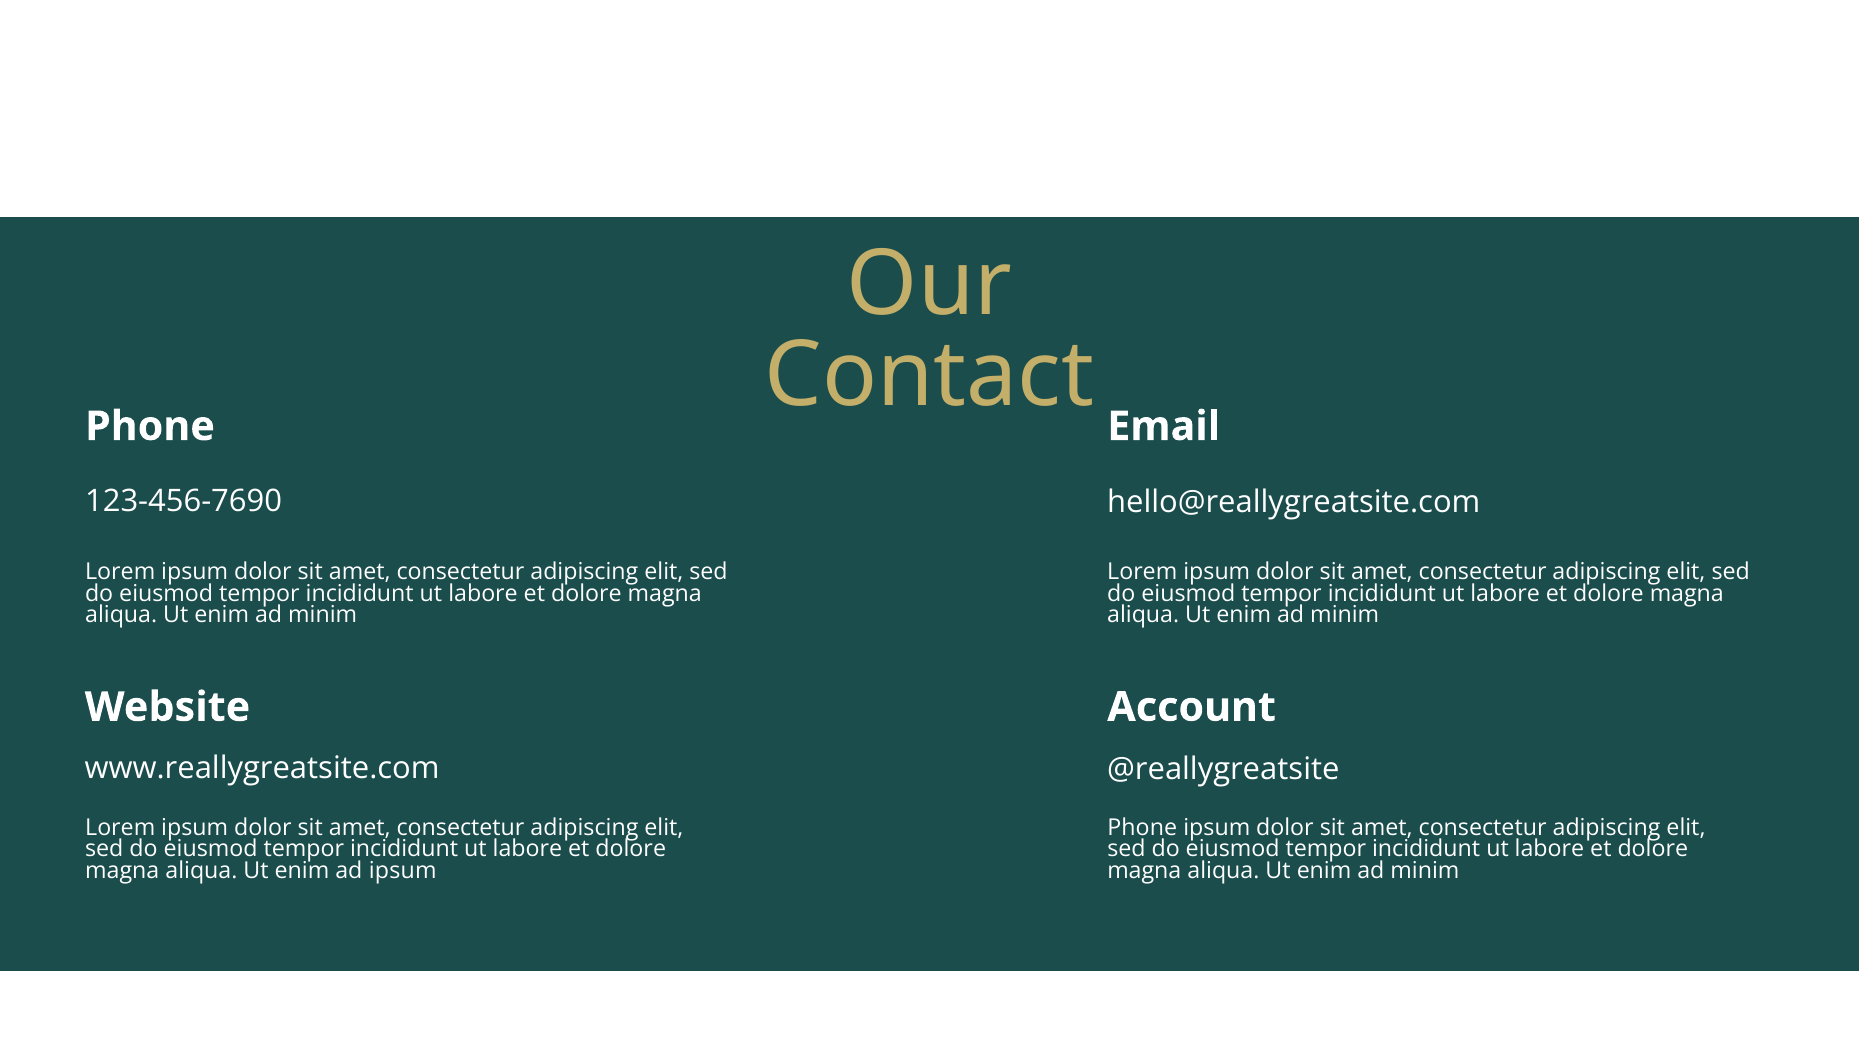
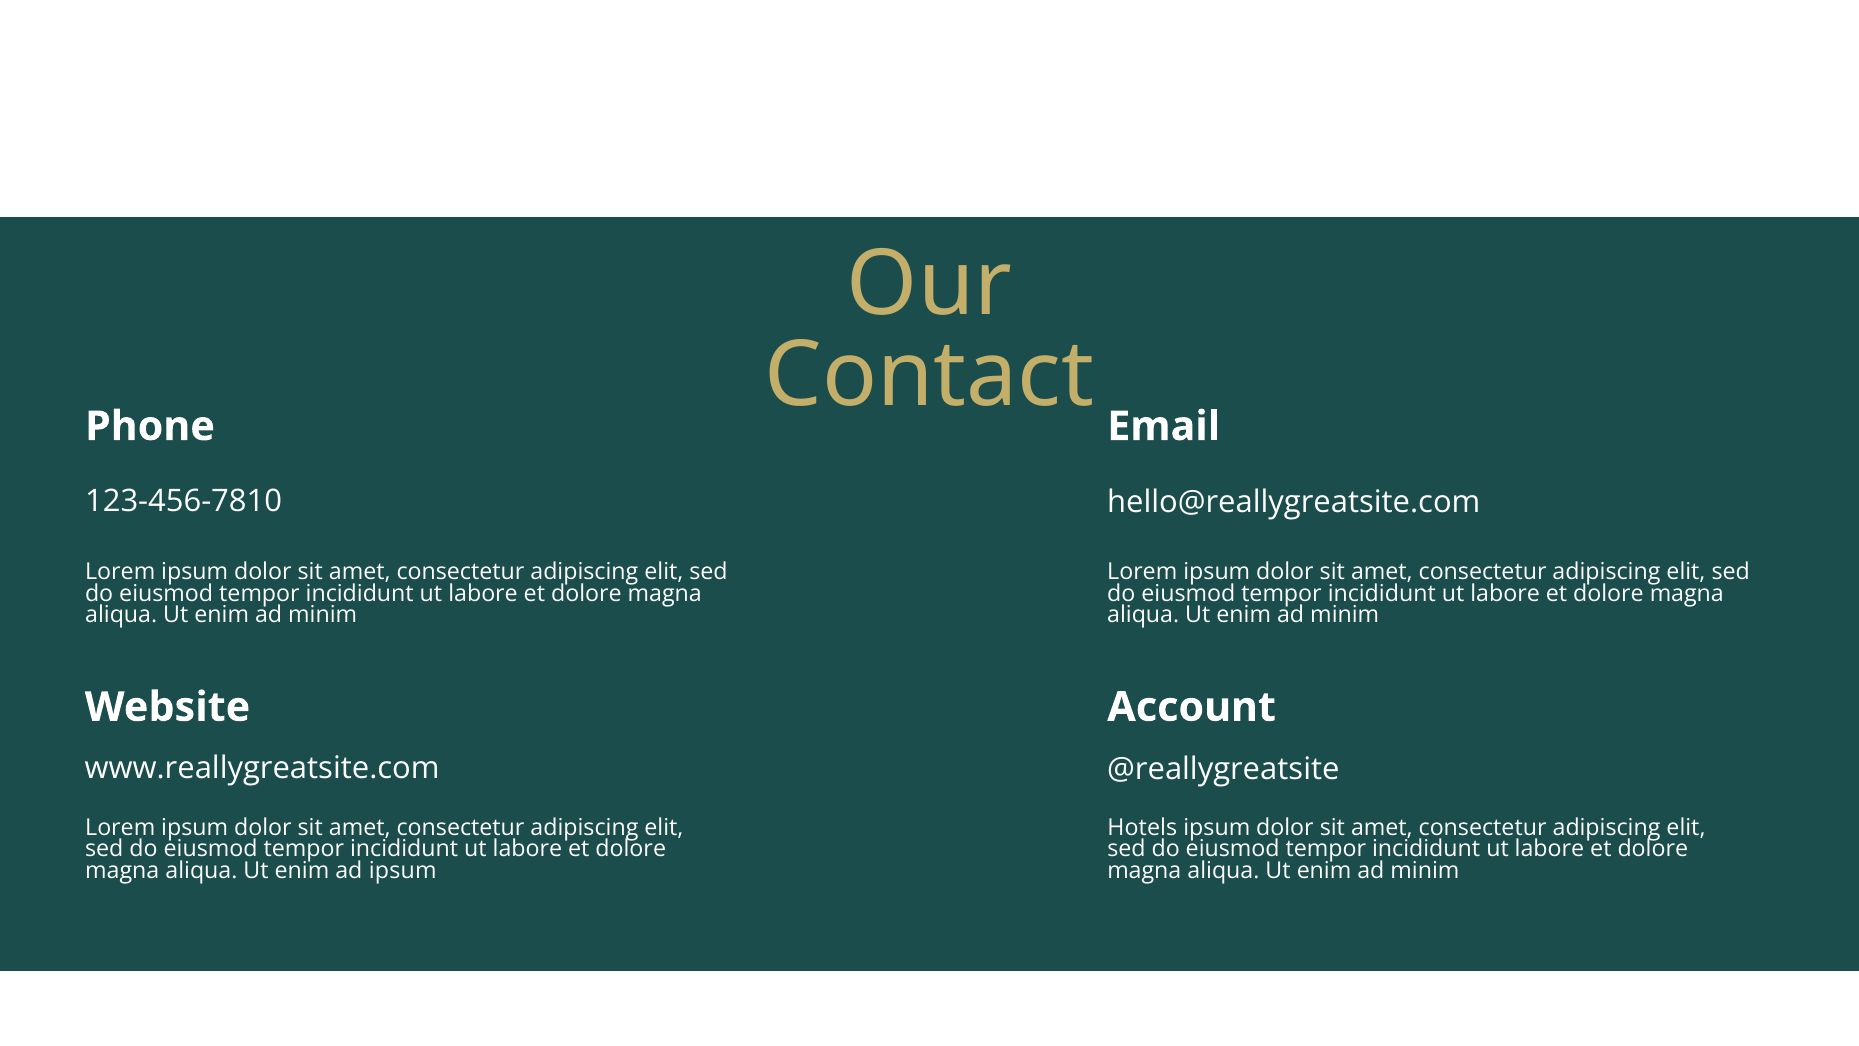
123-456-7690: 123-456-7690 -> 123-456-7810
Phone at (1142, 827): Phone -> Hotels
